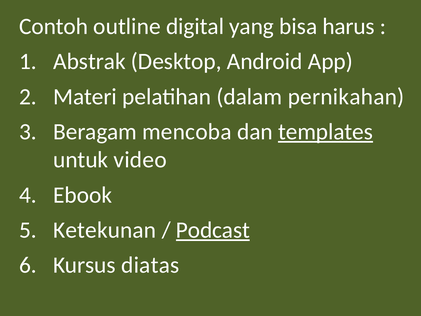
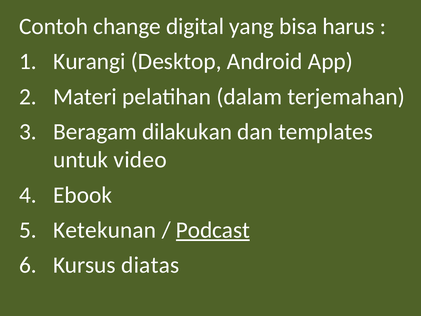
outline: outline -> change
Abstrak: Abstrak -> Kurangi
pernikahan: pernikahan -> terjemahan
mencoba: mencoba -> dilakukan
templates underline: present -> none
